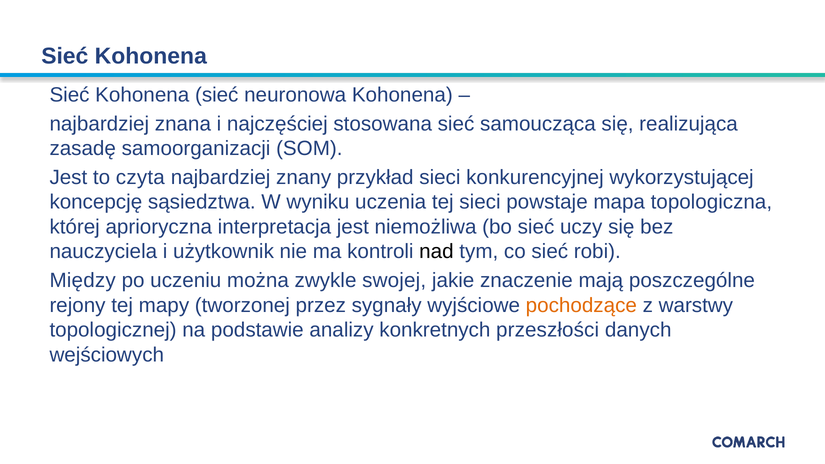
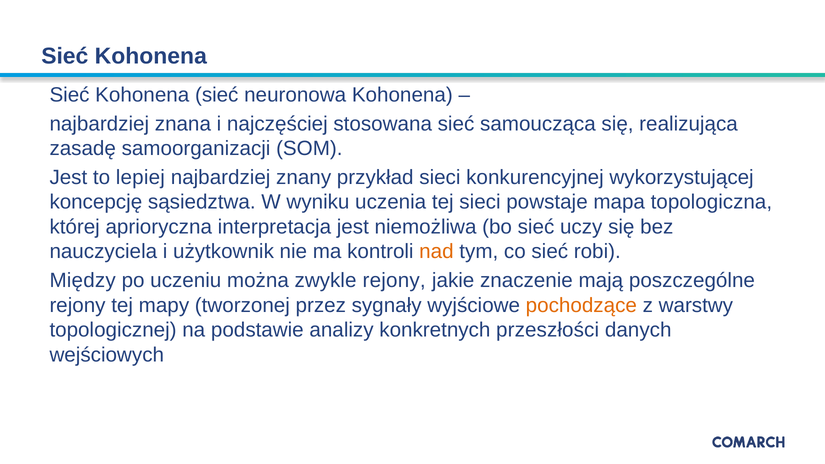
czyta: czyta -> lepiej
nad colour: black -> orange
zwykle swojej: swojej -> rejony
